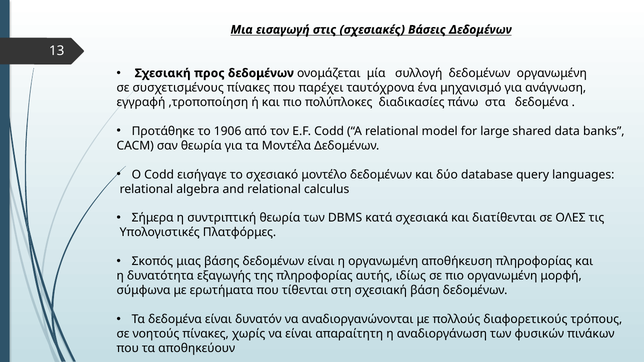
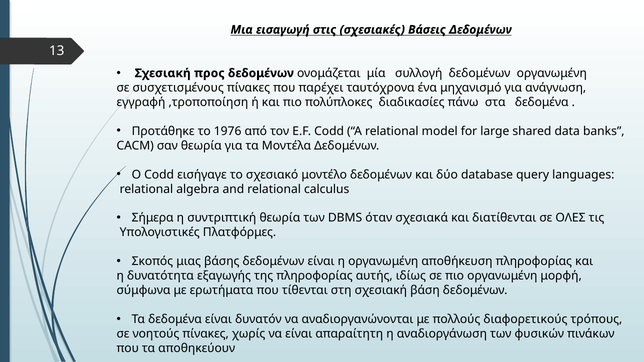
1906: 1906 -> 1976
κατά: κατά -> όταν
